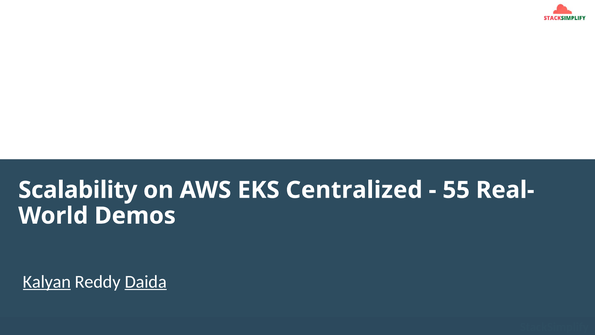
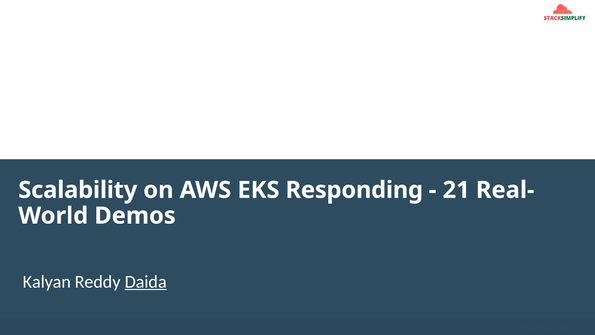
Centralized: Centralized -> Responding
55: 55 -> 21
Kalyan underline: present -> none
